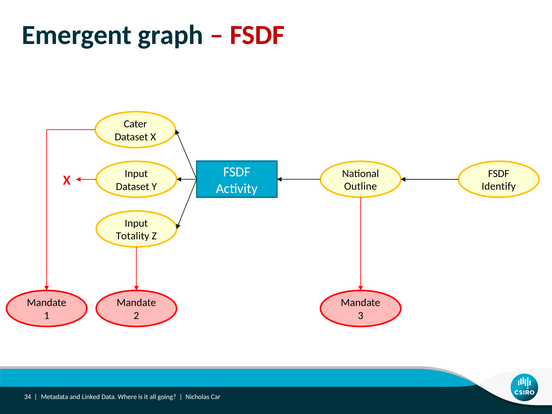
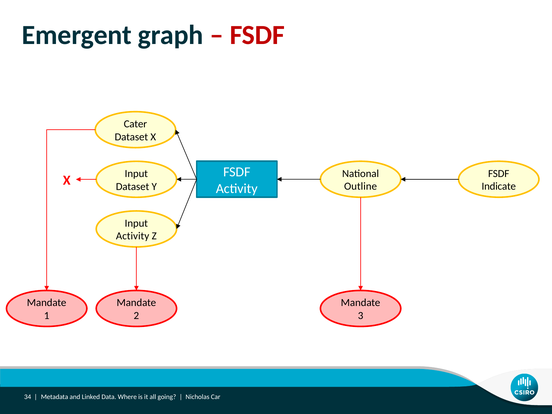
Identify: Identify -> Indicate
Totality at (133, 236): Totality -> Activity
